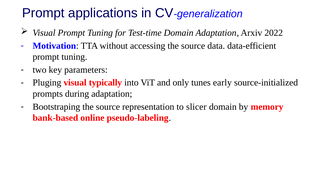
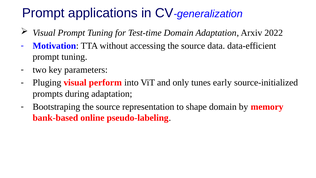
typically: typically -> perform
slicer: slicer -> shape
